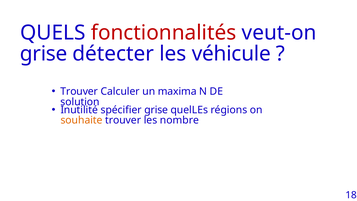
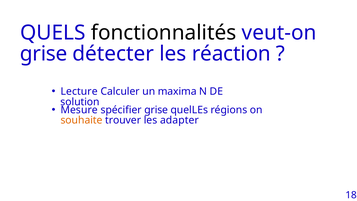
fonctionnalités colour: red -> black
véhicule: véhicule -> réaction
Trouver at (79, 91): Trouver -> Lecture
Inutilité: Inutilité -> Mesure
nombre: nombre -> adapter
